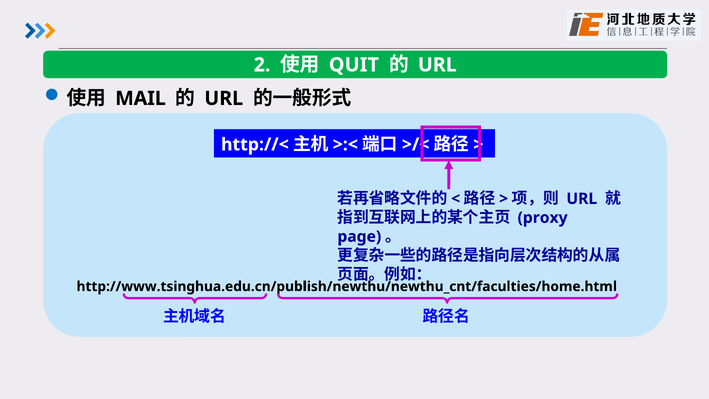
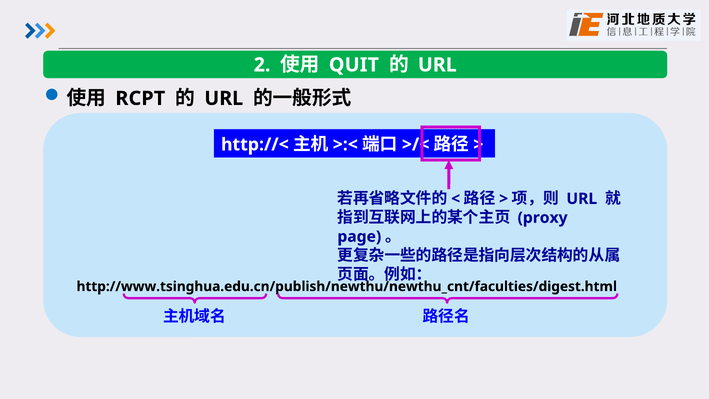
MAIL: MAIL -> RCPT
http://www.tsinghua.edu.cn/publish/newthu/newthu_cnt/faculties/home.html: http://www.tsinghua.edu.cn/publish/newthu/newthu_cnt/faculties/home.html -> http://www.tsinghua.edu.cn/publish/newthu/newthu_cnt/faculties/digest.html
